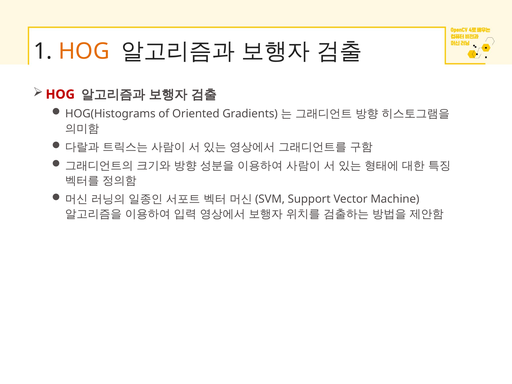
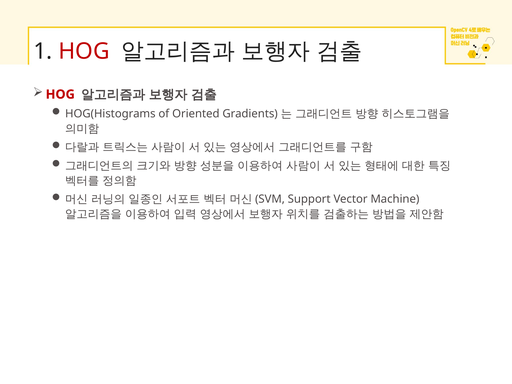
HOG at (84, 51) colour: orange -> red
